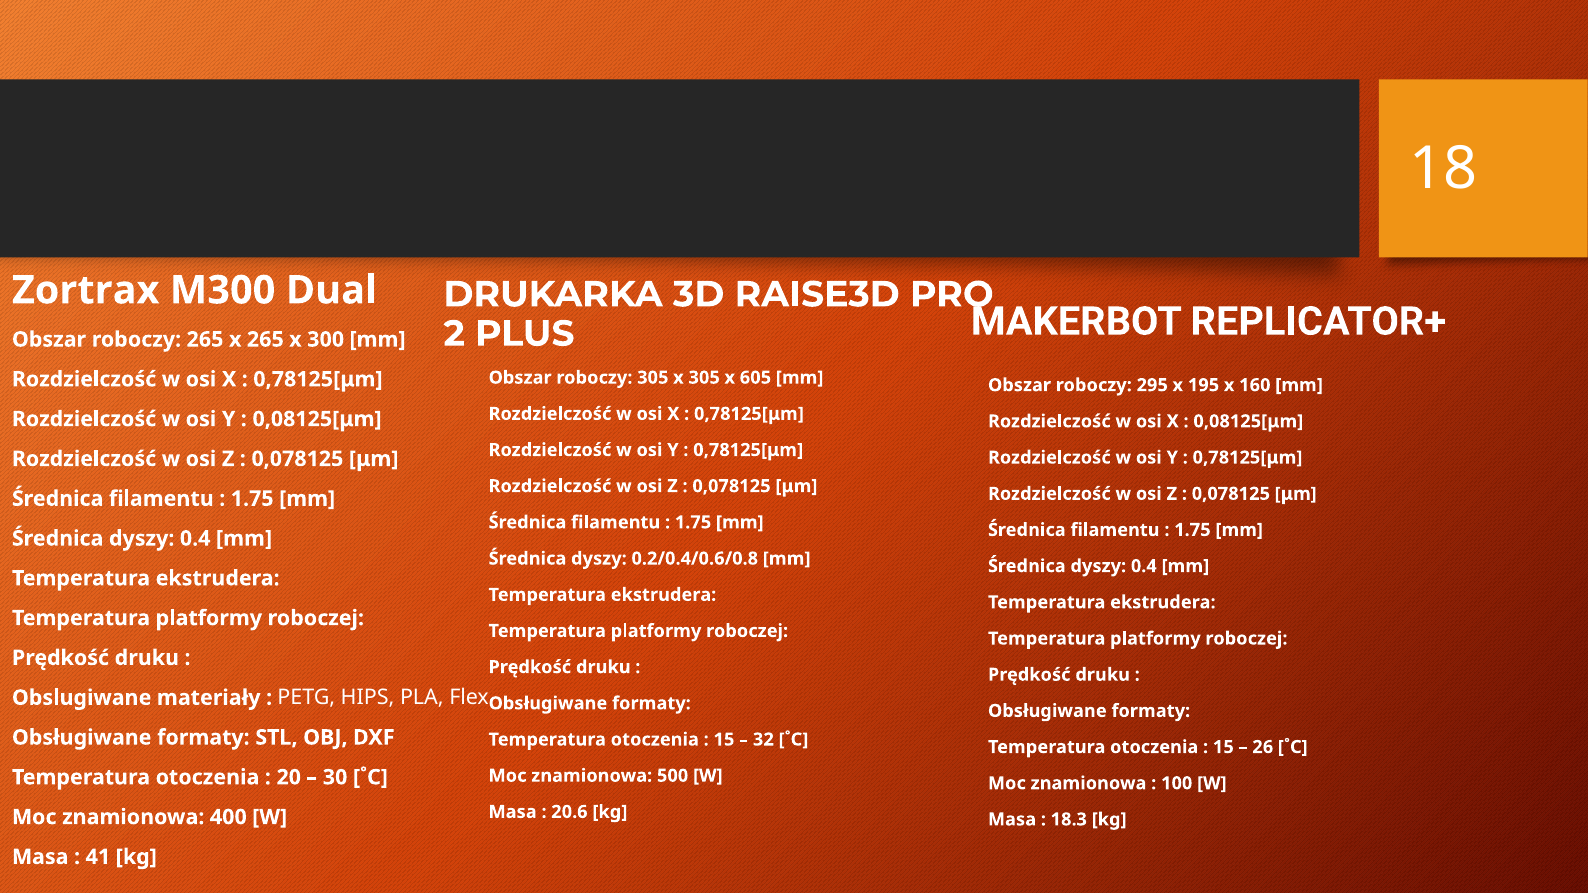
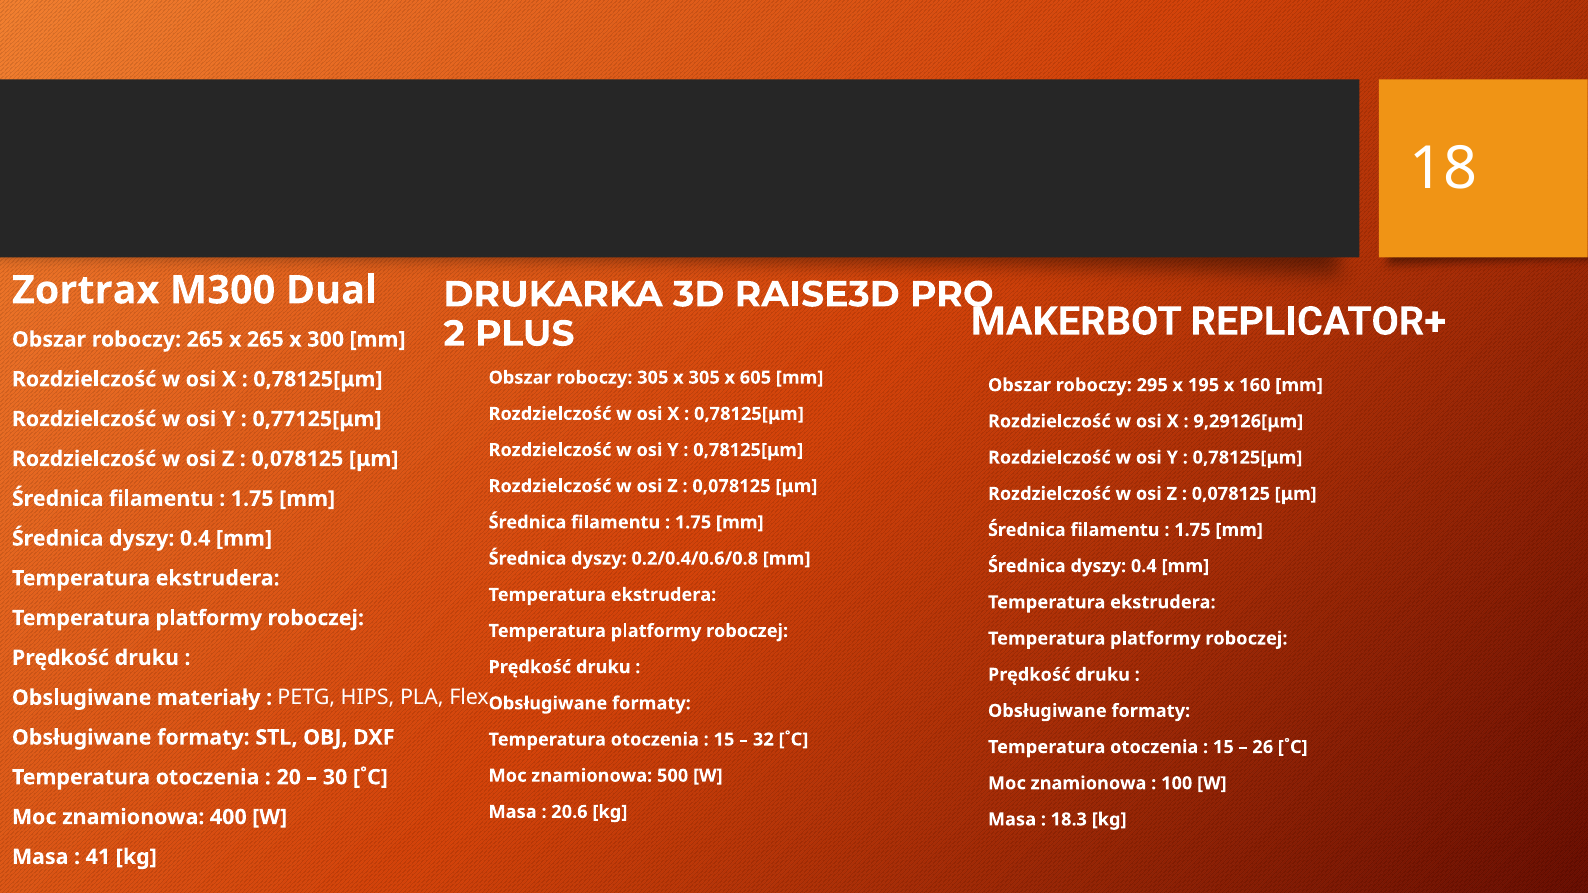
0,08125[μm at (317, 419): 0,08125[μm -> 0,77125[μm
0,08125[μm at (1248, 421): 0,08125[μm -> 9,29126[μm
